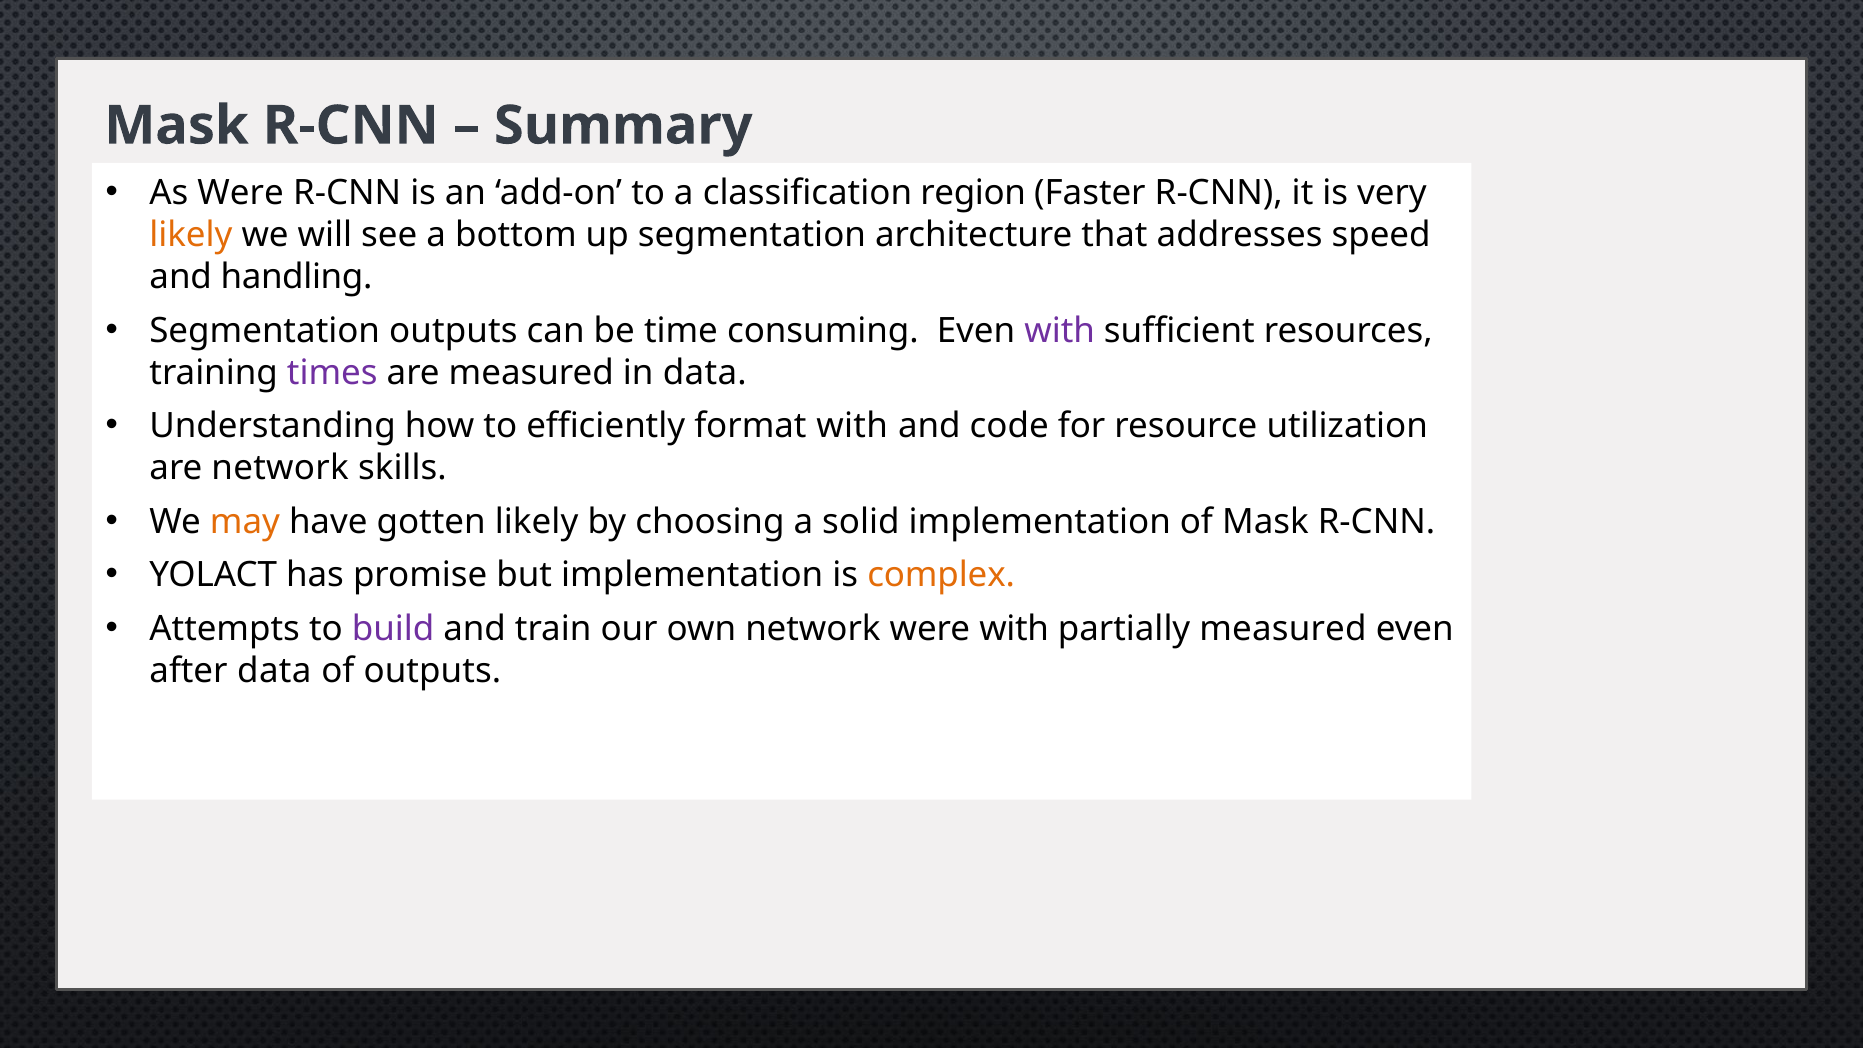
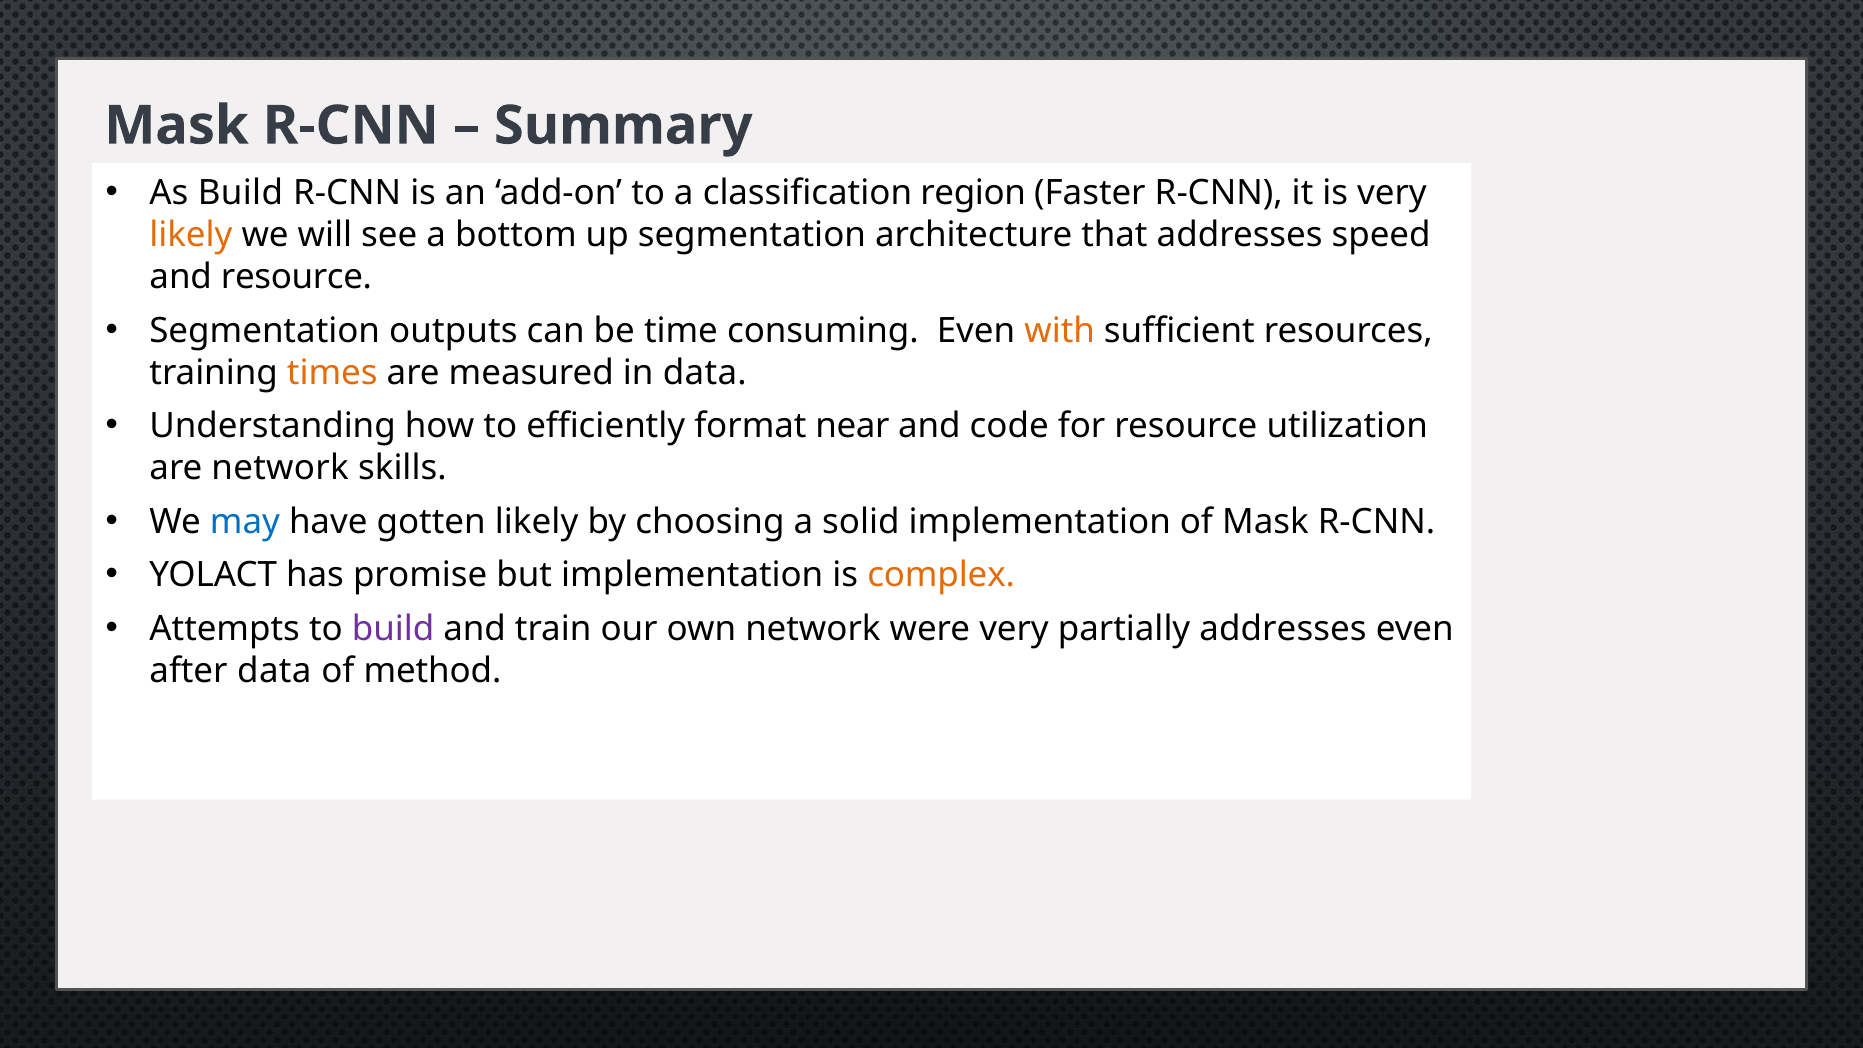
As Were: Were -> Build
and handling: handling -> resource
with at (1060, 331) colour: purple -> orange
times colour: purple -> orange
format with: with -> near
may colour: orange -> blue
were with: with -> very
partially measured: measured -> addresses
of outputs: outputs -> method
